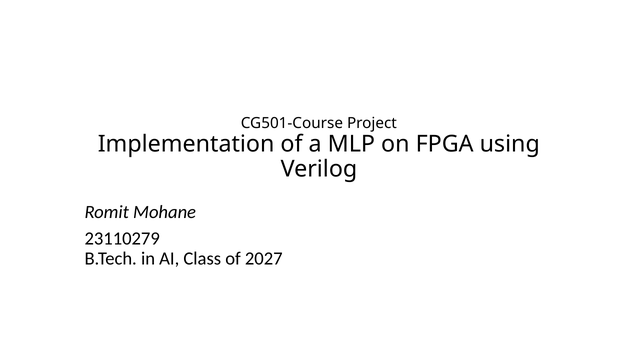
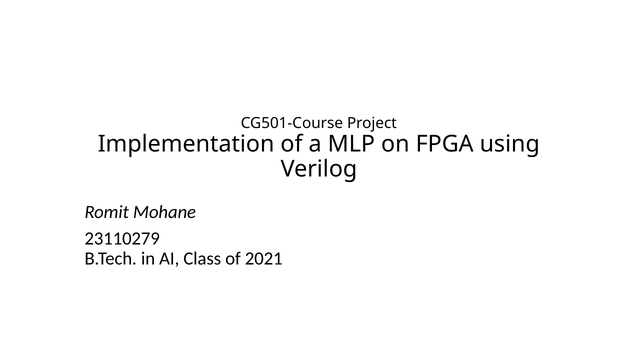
2027: 2027 -> 2021
